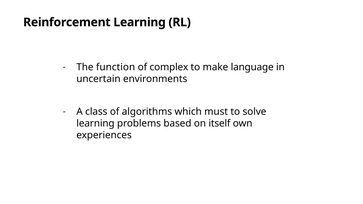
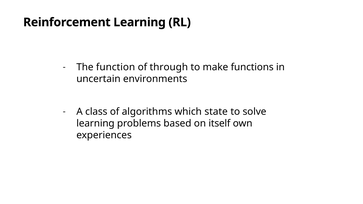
complex: complex -> through
language: language -> functions
must: must -> state
